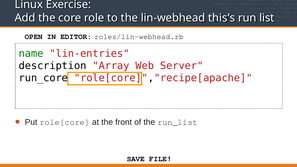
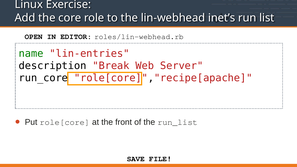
this’s: this’s -> inet’s
Array: Array -> Break
